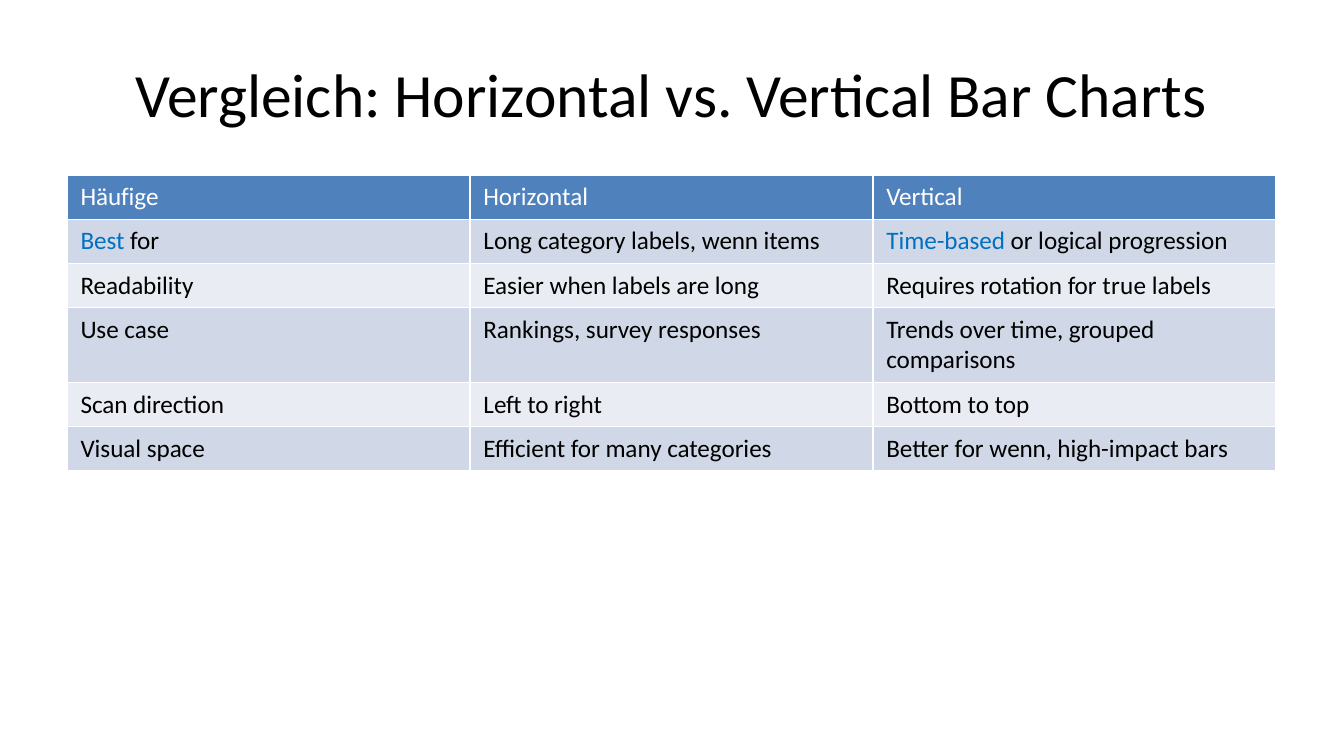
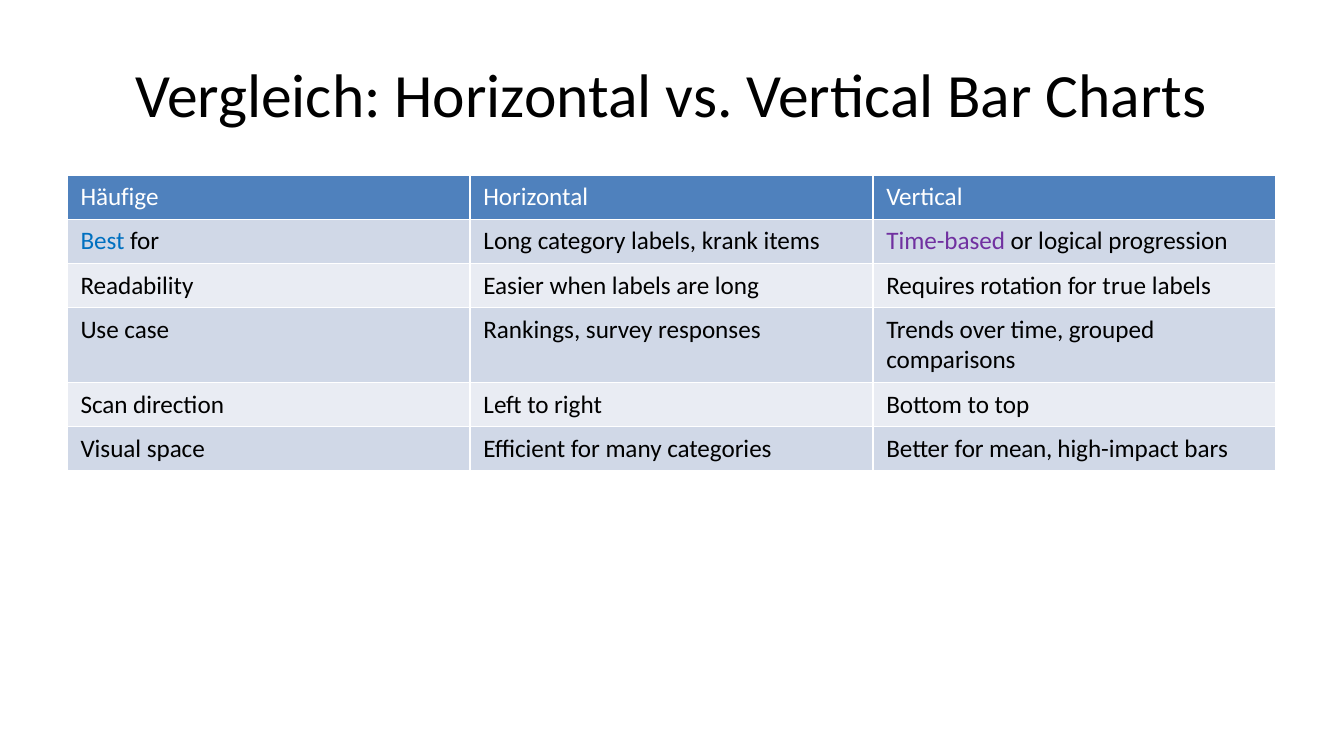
labels wenn: wenn -> krank
Time-based colour: blue -> purple
for wenn: wenn -> mean
